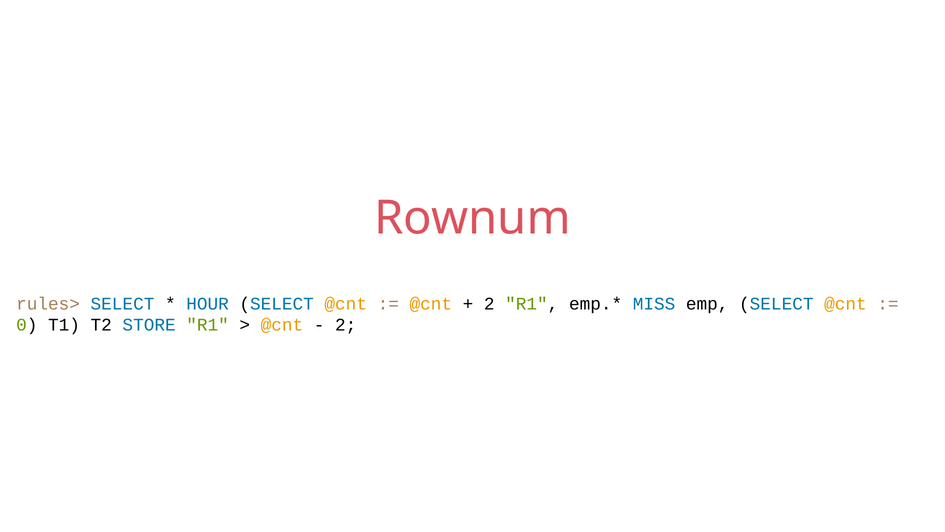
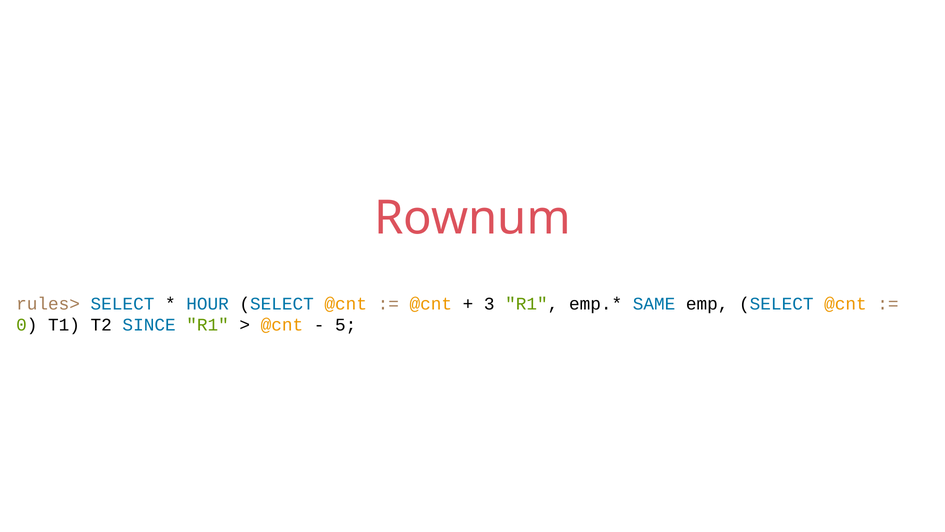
2 at (489, 303): 2 -> 3
MISS: MISS -> SAME
STORE: STORE -> SINCE
2 at (346, 325): 2 -> 5
